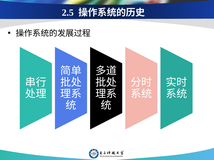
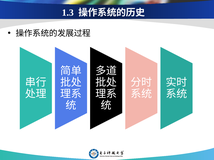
2.5: 2.5 -> 1.3
